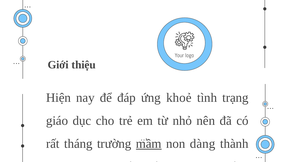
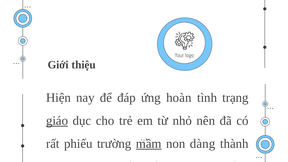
ứng khoẻ: khoẻ -> hoàn
giáo at (57, 121) underline: none -> present
tháng: tháng -> phiếu
